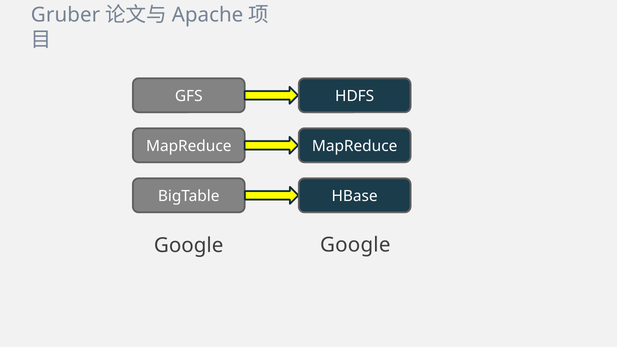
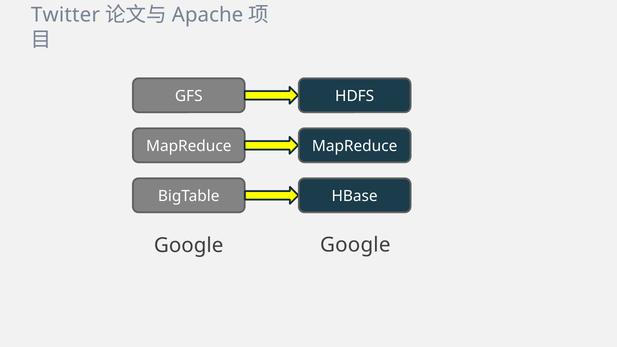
Gruber: Gruber -> Twitter
